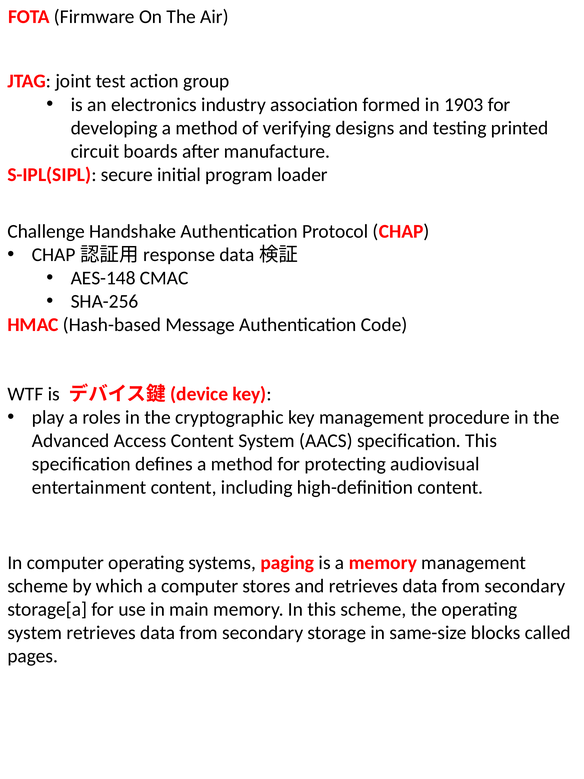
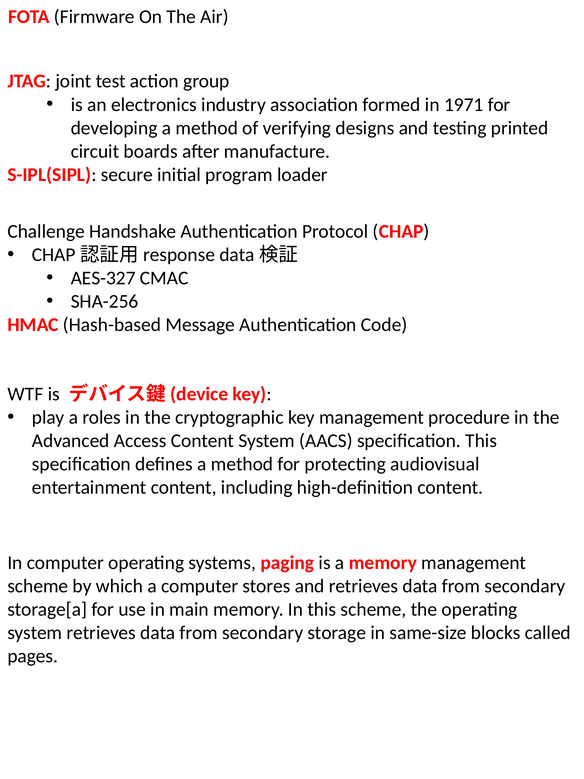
1903: 1903 -> 1971
AES-148: AES-148 -> AES-327
